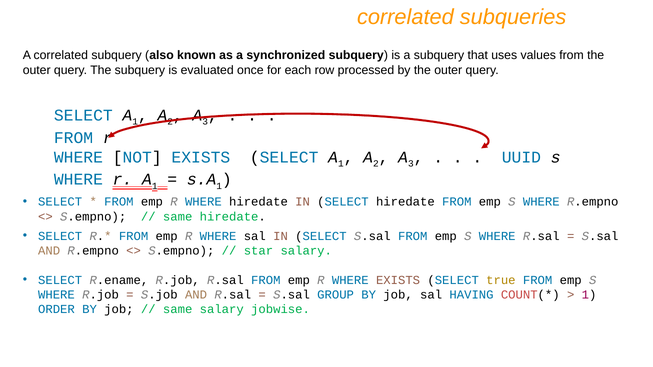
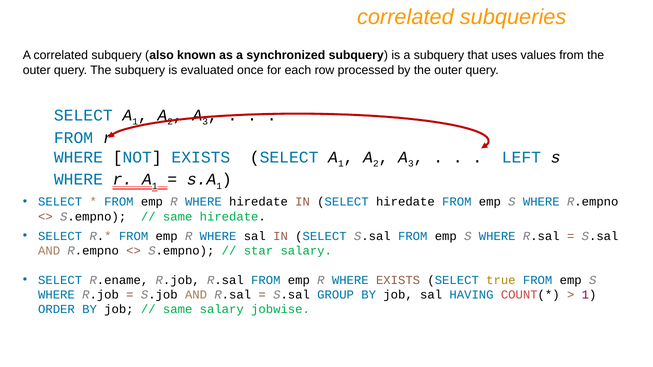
UUID: UUID -> LEFT
